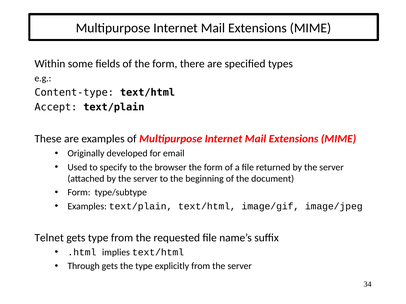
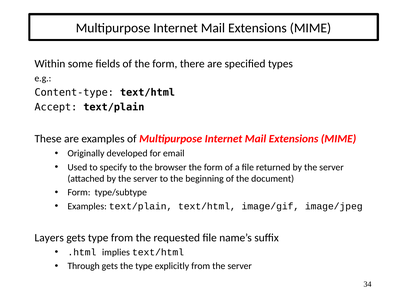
Telnet: Telnet -> Layers
